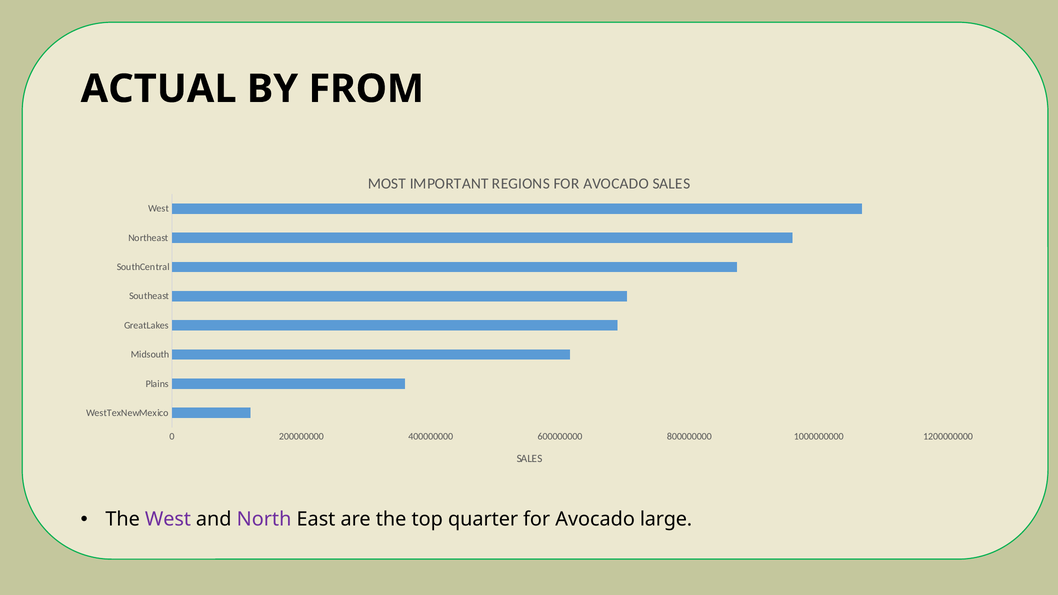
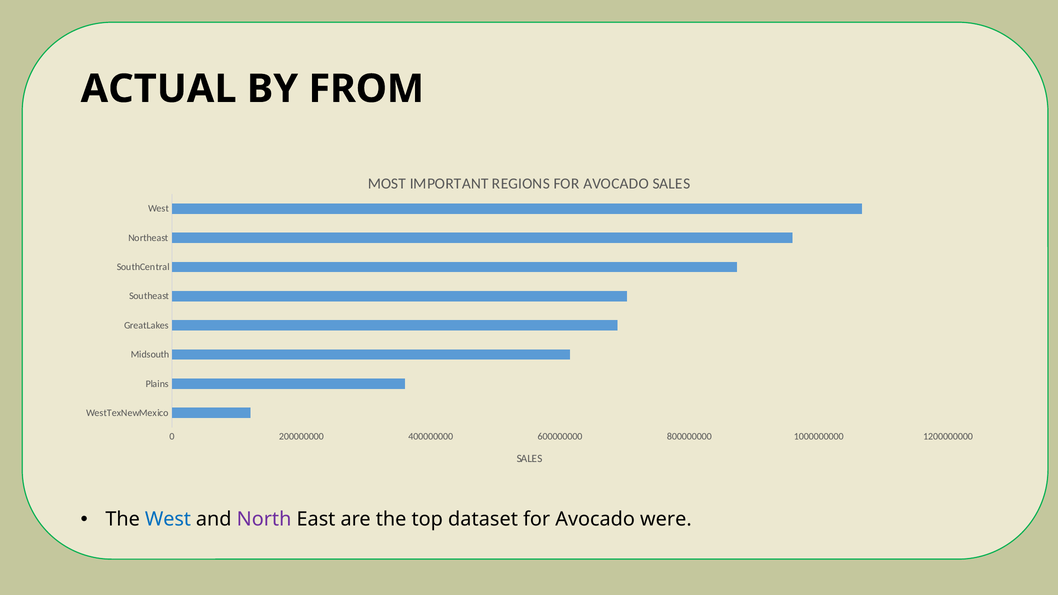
West at (168, 519) colour: purple -> blue
quarter: quarter -> dataset
large: large -> were
